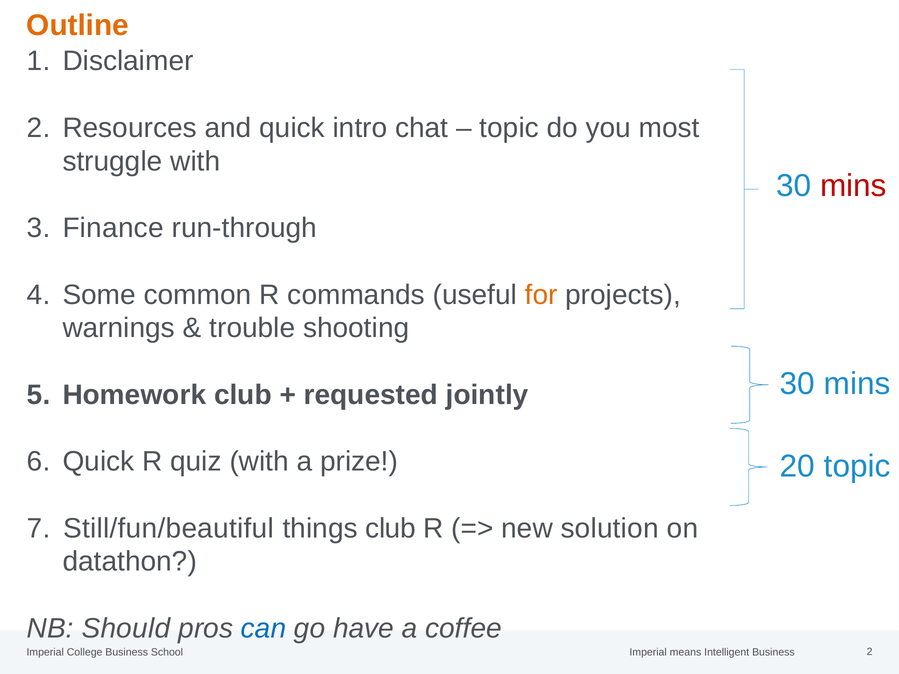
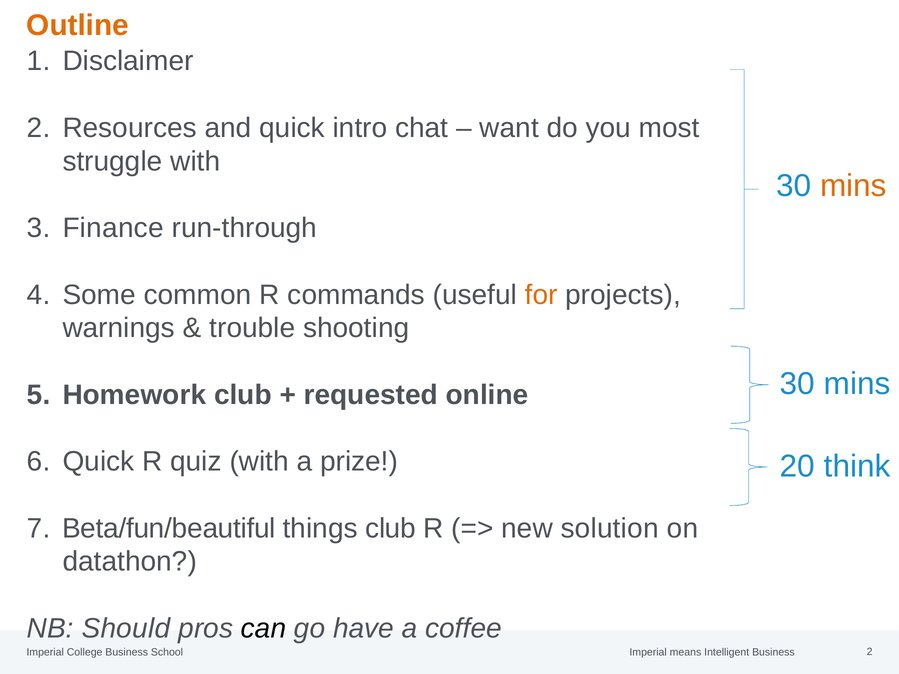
topic at (509, 128): topic -> want
mins at (853, 186) colour: red -> orange
jointly: jointly -> online
20 topic: topic -> think
Still/fun/beautiful: Still/fun/beautiful -> Beta/fun/beautiful
can colour: blue -> black
